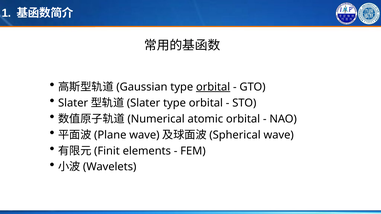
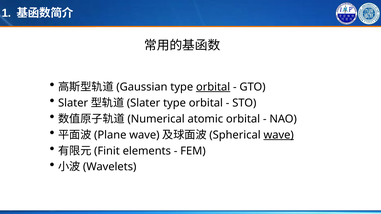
wave at (279, 135) underline: none -> present
